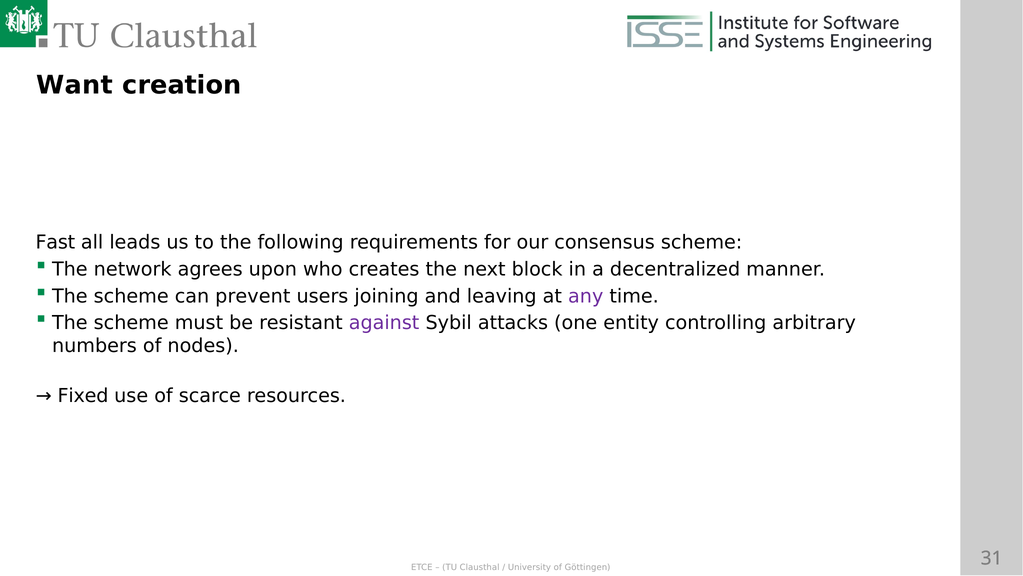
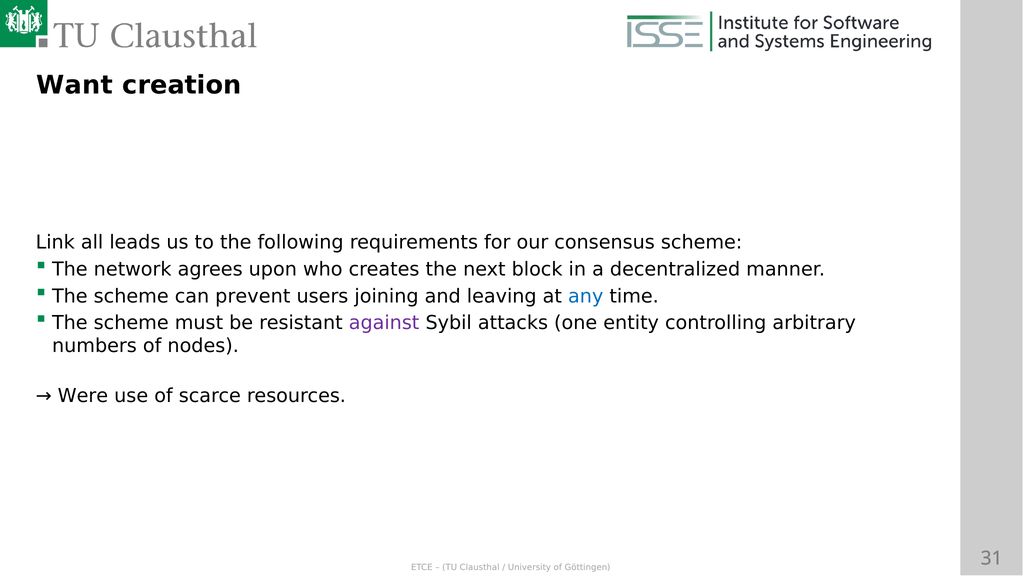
Fast: Fast -> Link
any colour: purple -> blue
Fixed: Fixed -> Were
